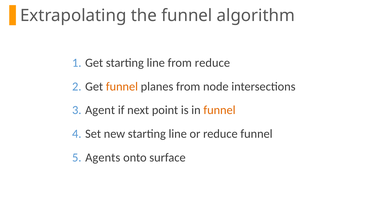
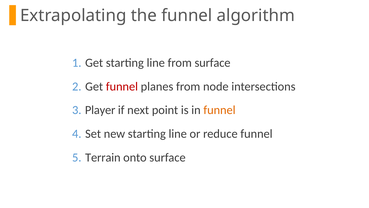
from reduce: reduce -> surface
funnel at (122, 86) colour: orange -> red
Agent: Agent -> Player
Agents: Agents -> Terrain
